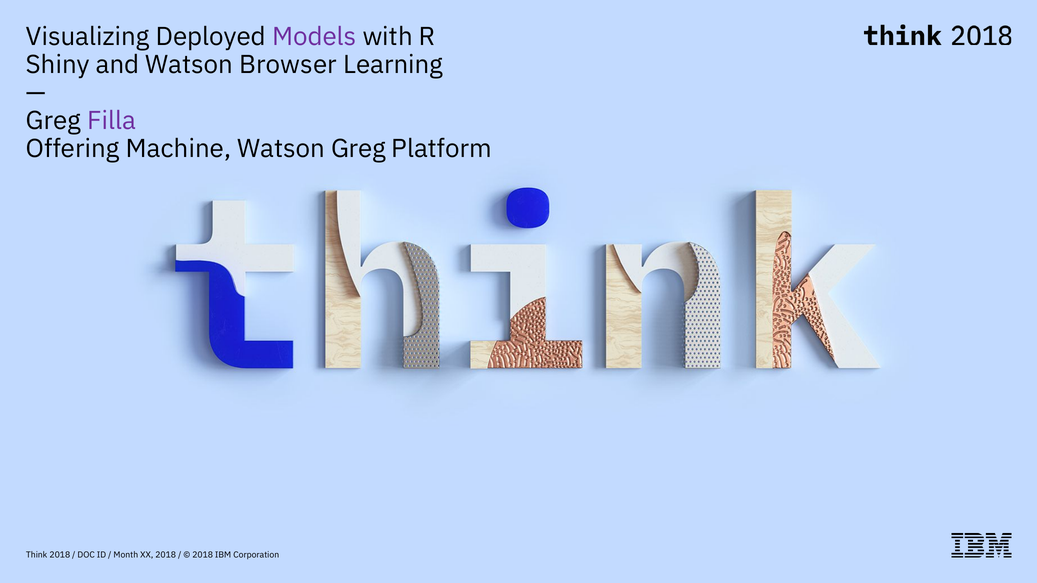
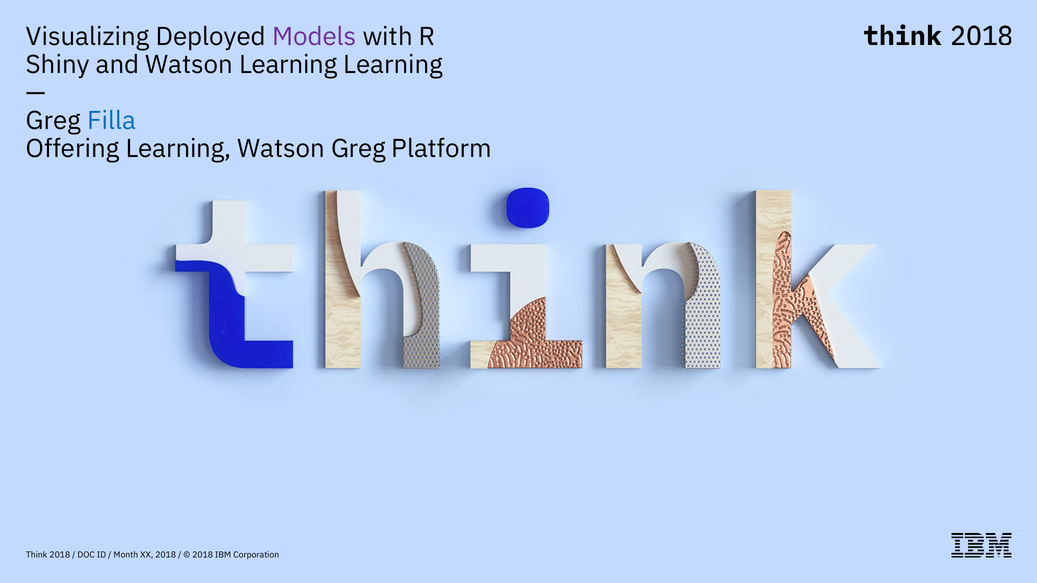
Watson Browser: Browser -> Learning
Filla colour: purple -> blue
Offering Machine: Machine -> Learning
